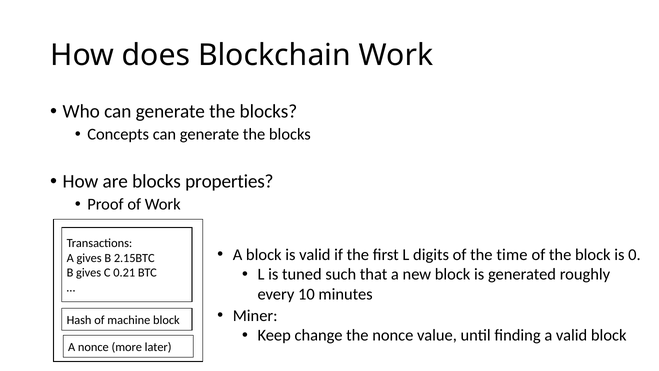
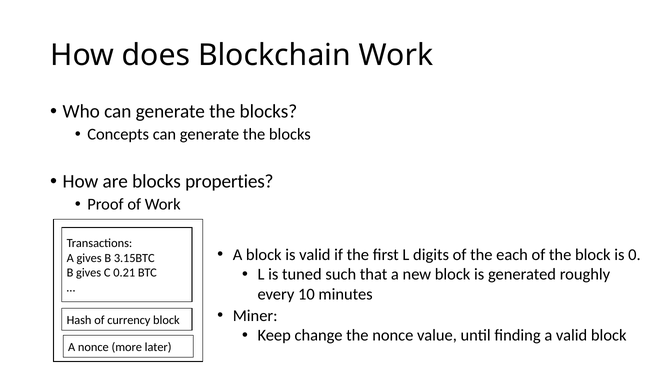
time: time -> each
2.15BTC: 2.15BTC -> 3.15BTC
machine: machine -> currency
